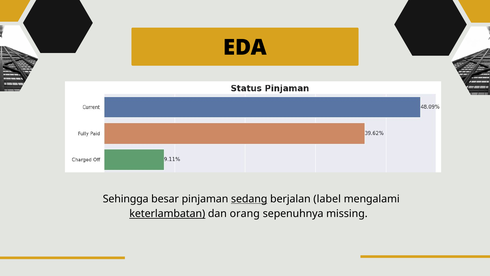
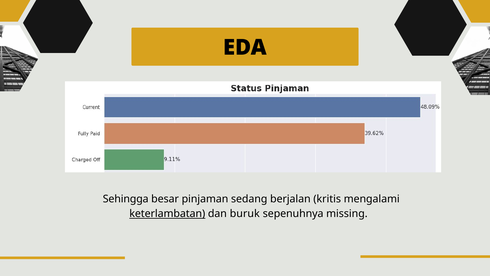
sedang underline: present -> none
label: label -> kritis
orang: orang -> buruk
